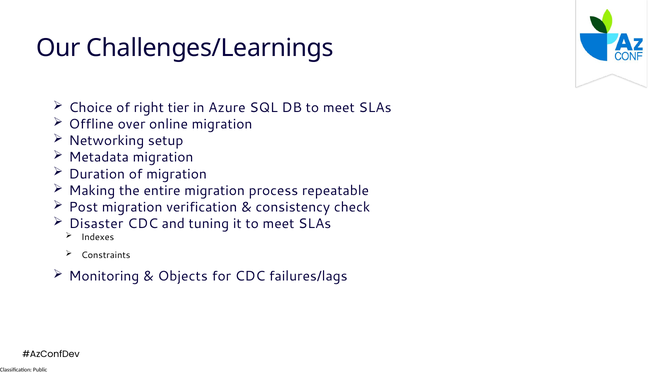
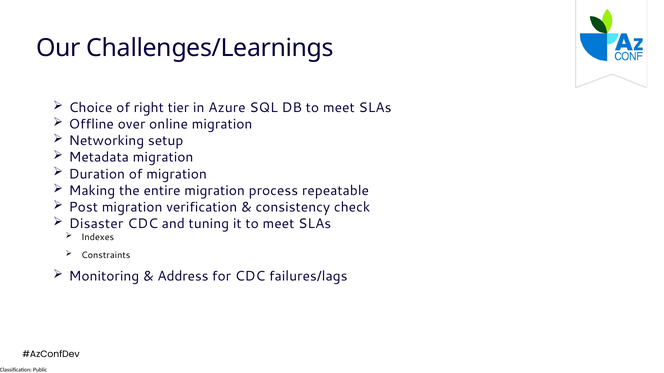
Objects: Objects -> Address
